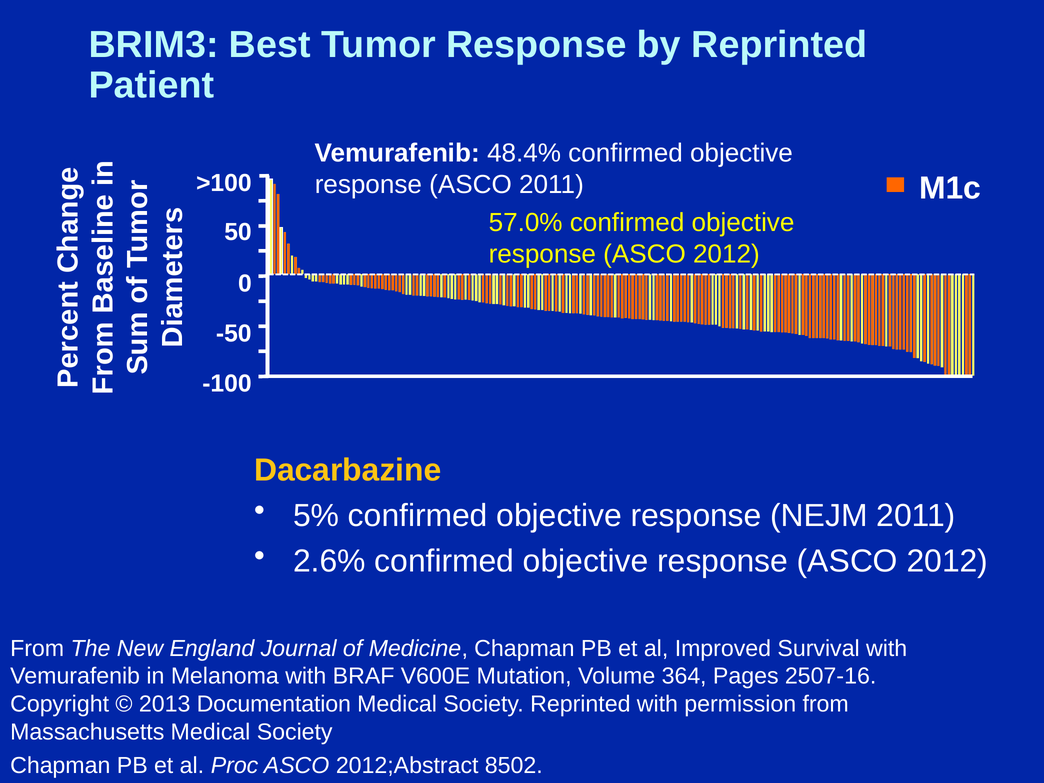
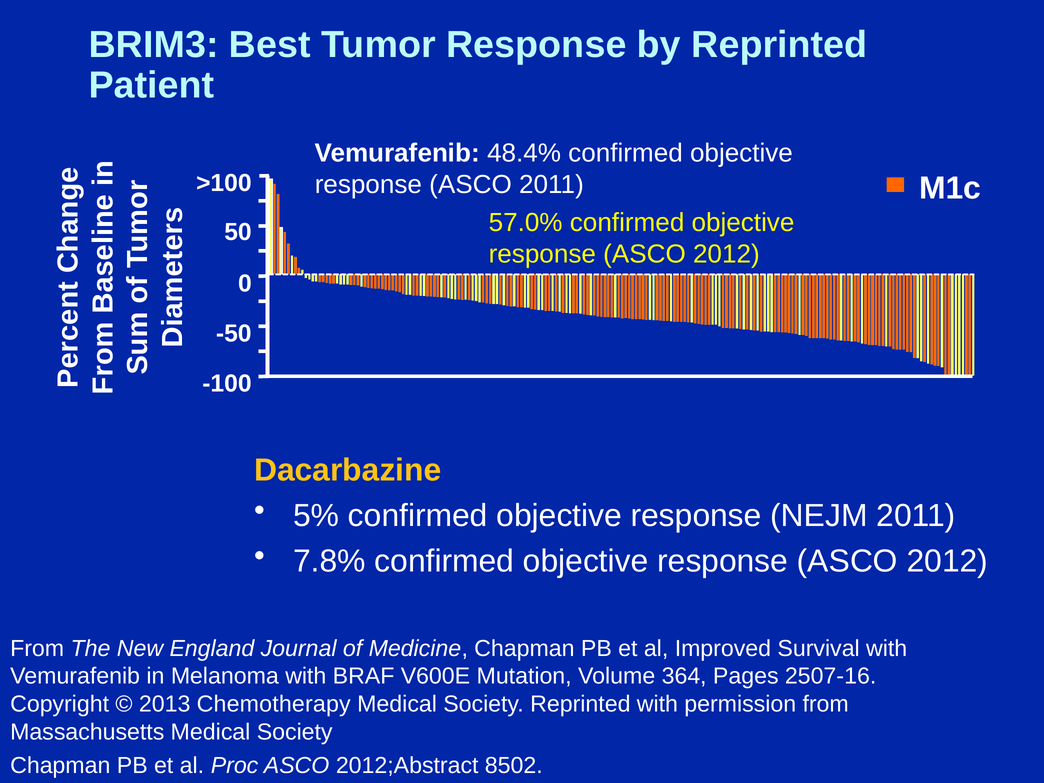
2.6%: 2.6% -> 7.8%
Documentation: Documentation -> Chemotherapy
